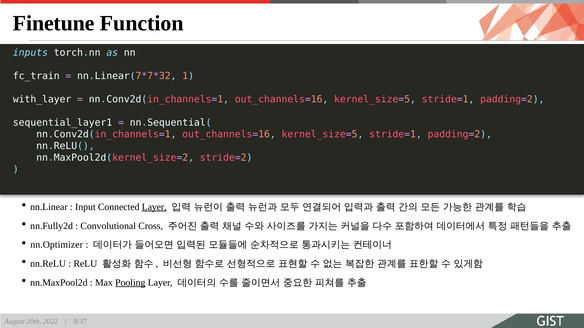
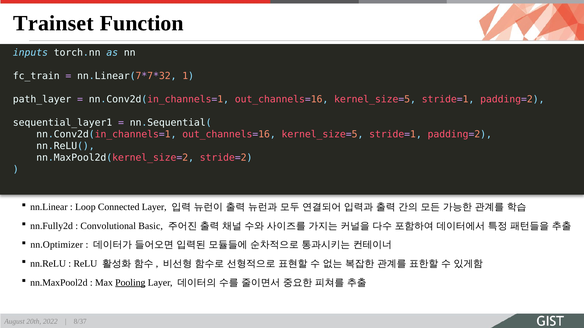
Finetune: Finetune -> Trainset
with_layer: with_layer -> path_layer
Input: Input -> Loop
Layer at (154, 207) underline: present -> none
Cross: Cross -> Basic
